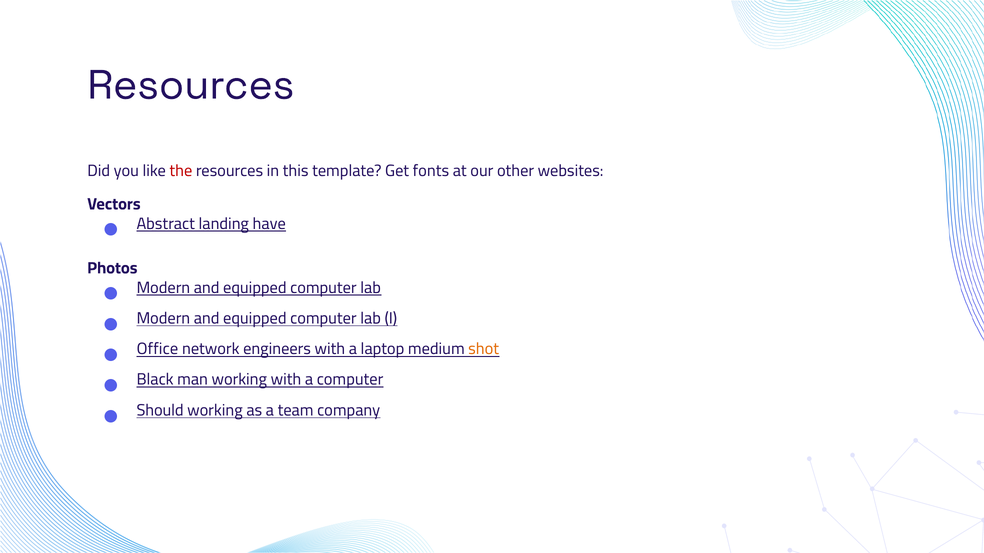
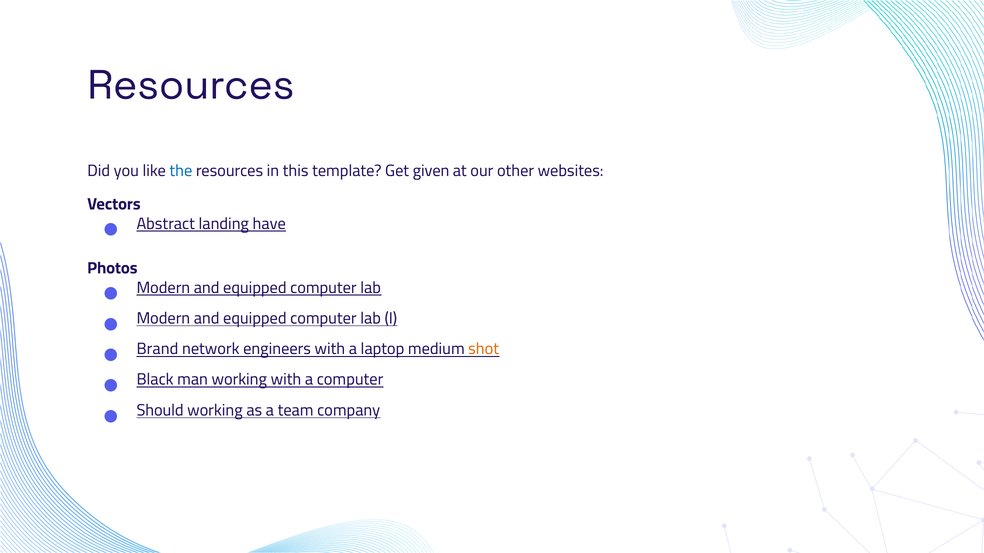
the colour: red -> blue
fonts: fonts -> given
Office: Office -> Brand
